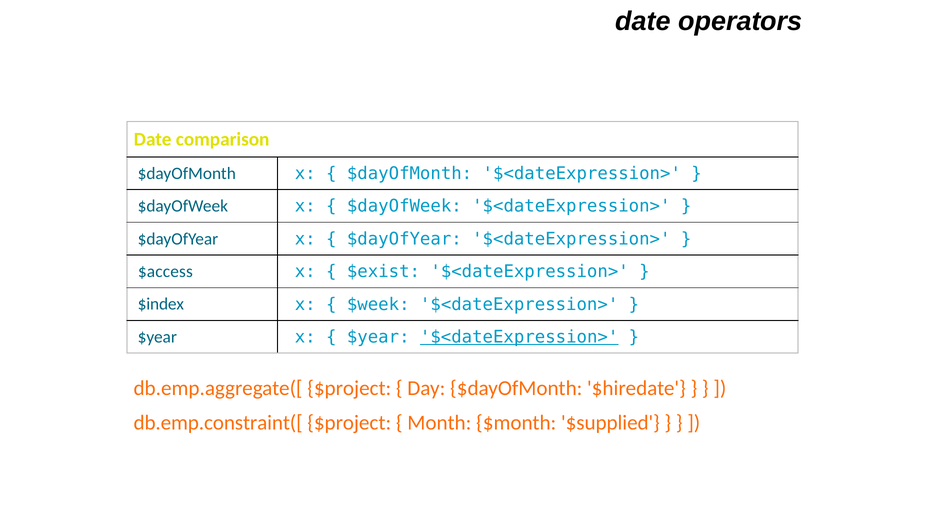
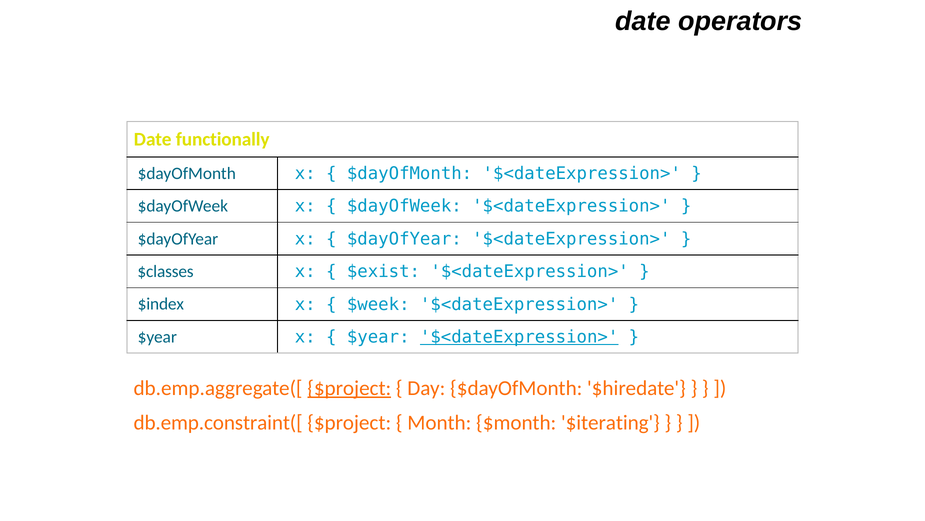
comparison: comparison -> functionally
$access: $access -> $classes
$project at (349, 388) underline: none -> present
$supplied: $supplied -> $iterating
